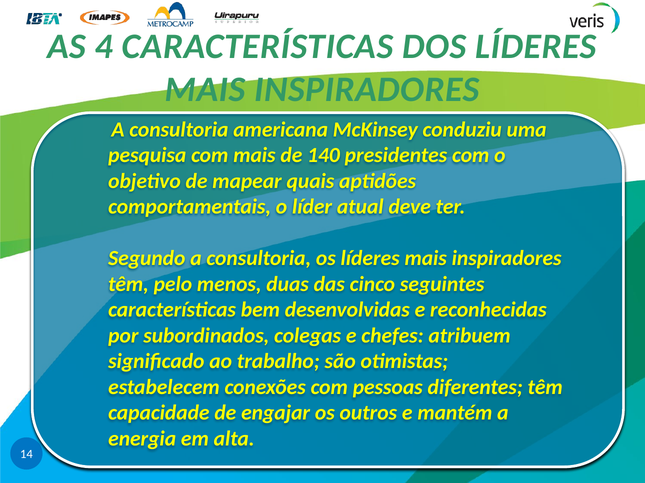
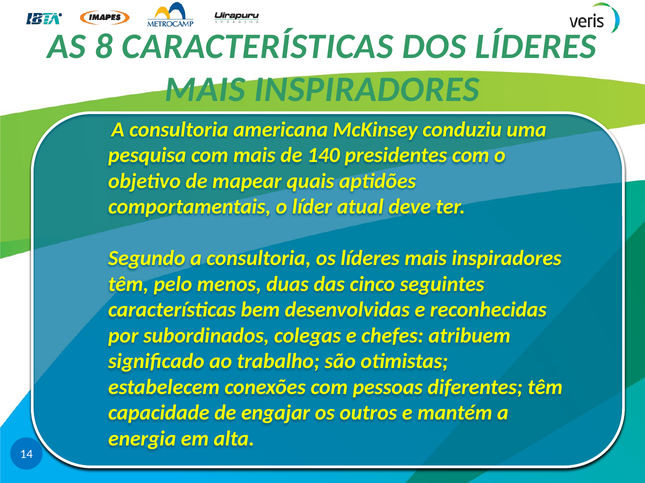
4: 4 -> 8
